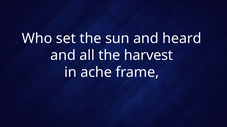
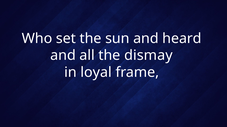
harvest: harvest -> dismay
ache: ache -> loyal
